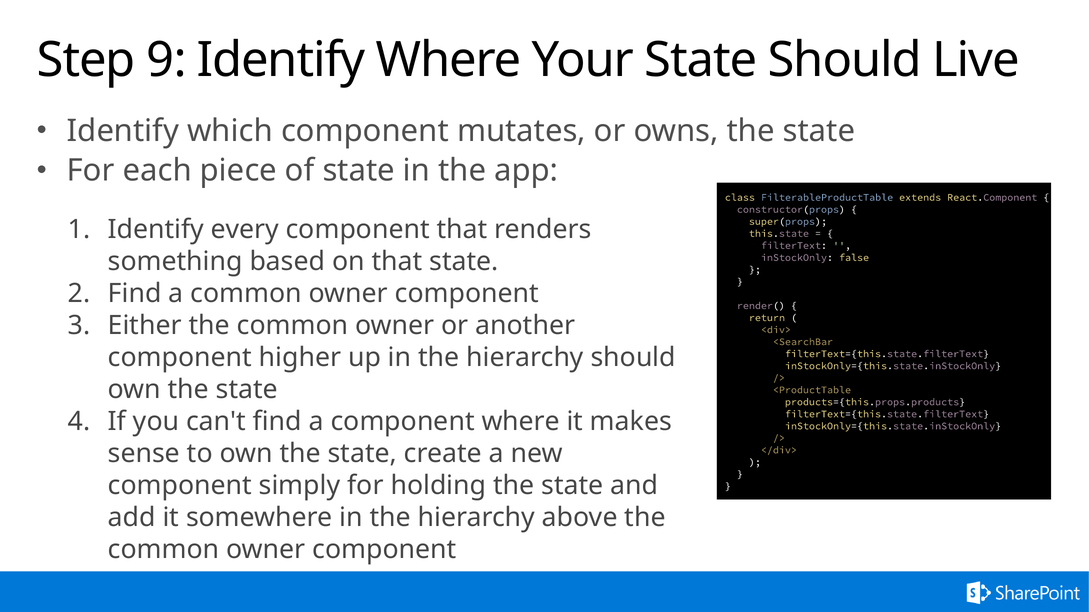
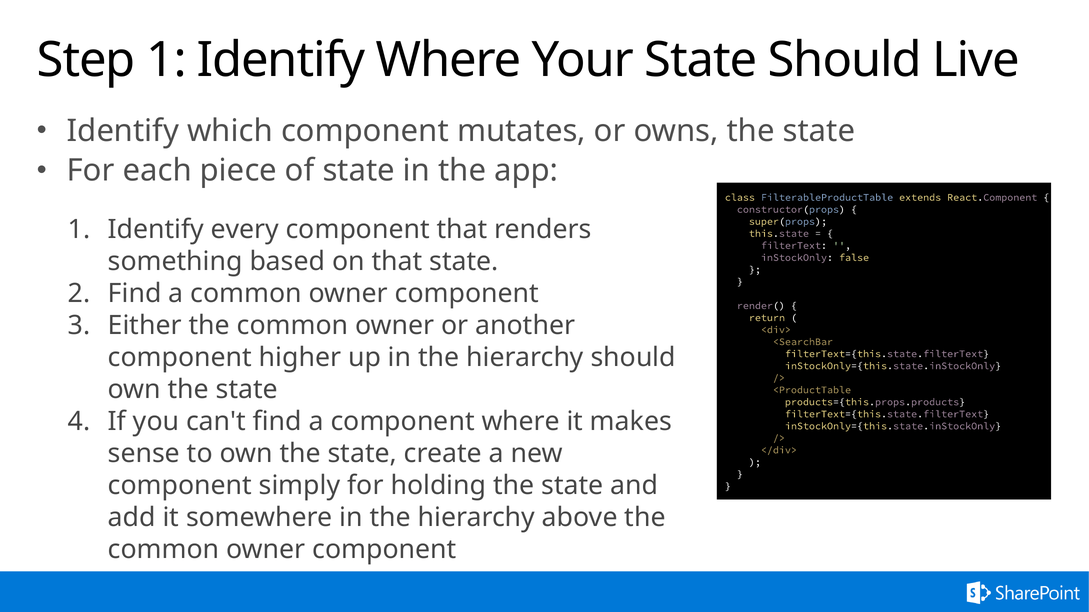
Step 9: 9 -> 1
